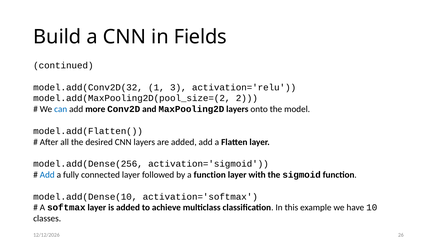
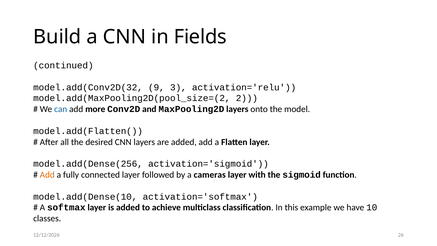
1: 1 -> 9
Add at (47, 175) colour: blue -> orange
a function: function -> cameras
